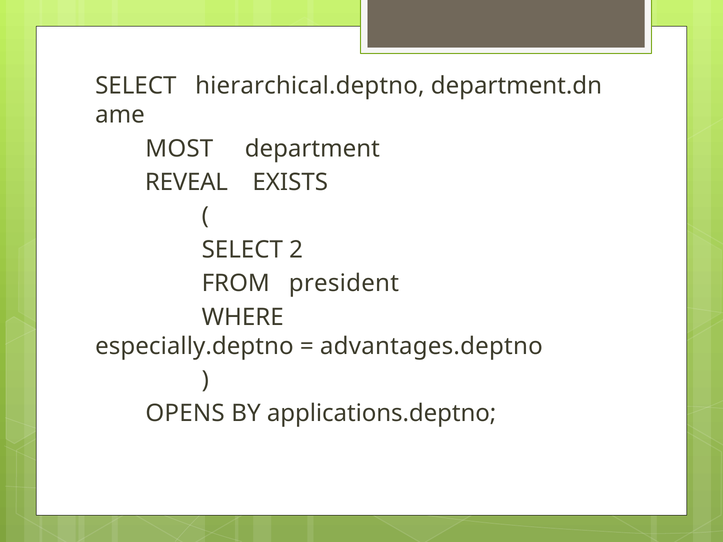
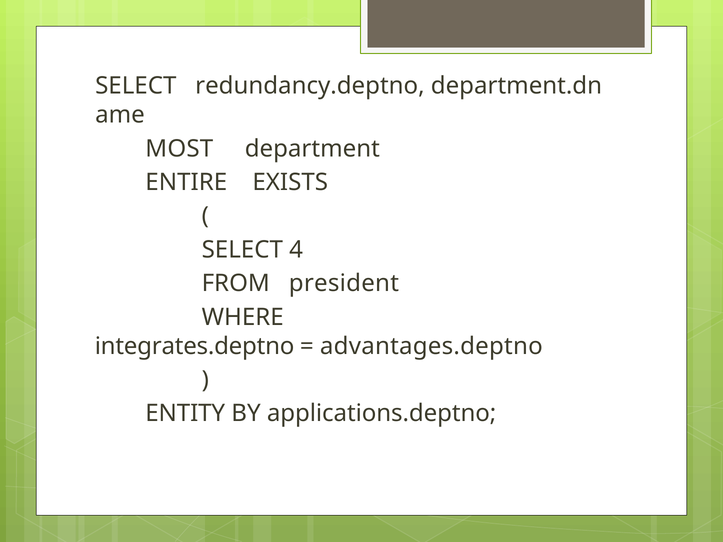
hierarchical.deptno: hierarchical.deptno -> redundancy.deptno
REVEAL: REVEAL -> ENTIRE
2: 2 -> 4
especially.deptno: especially.deptno -> integrates.deptno
OPENS: OPENS -> ENTITY
